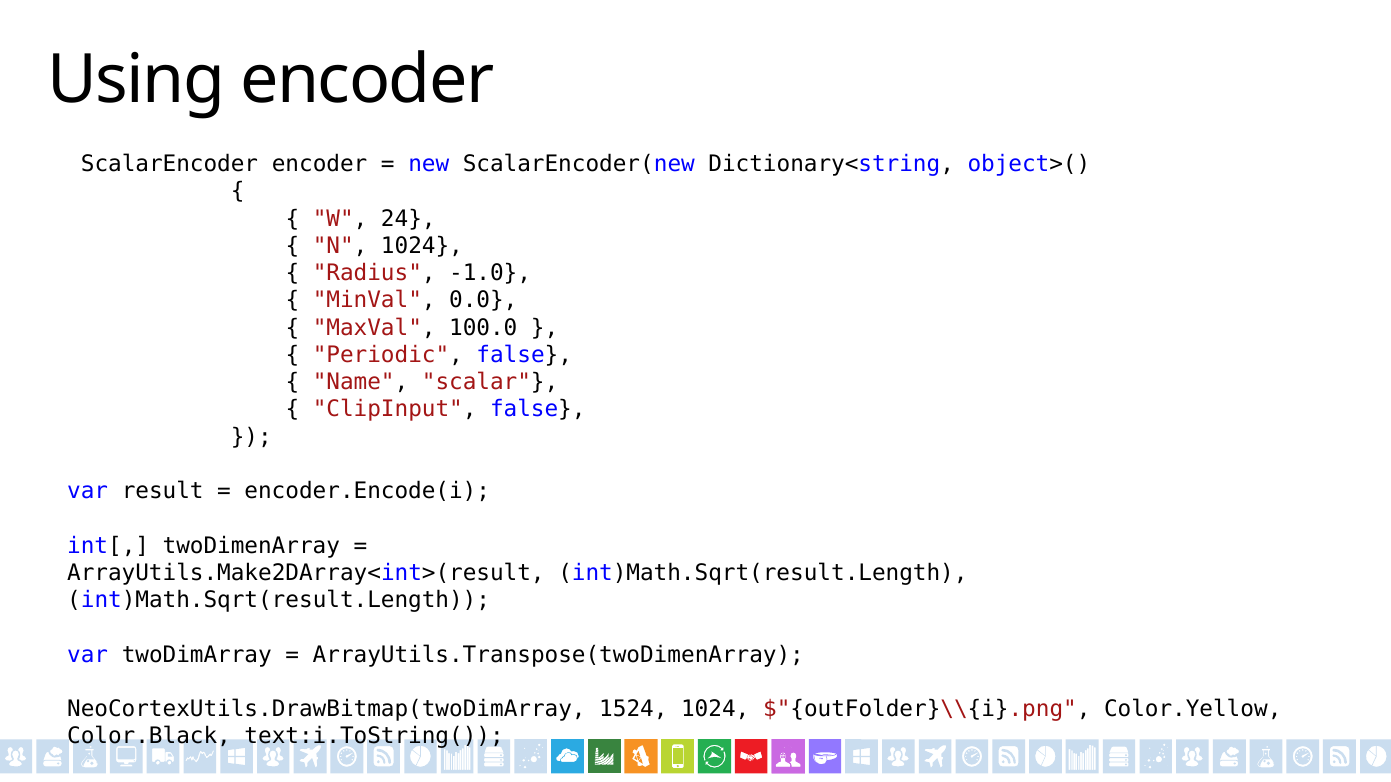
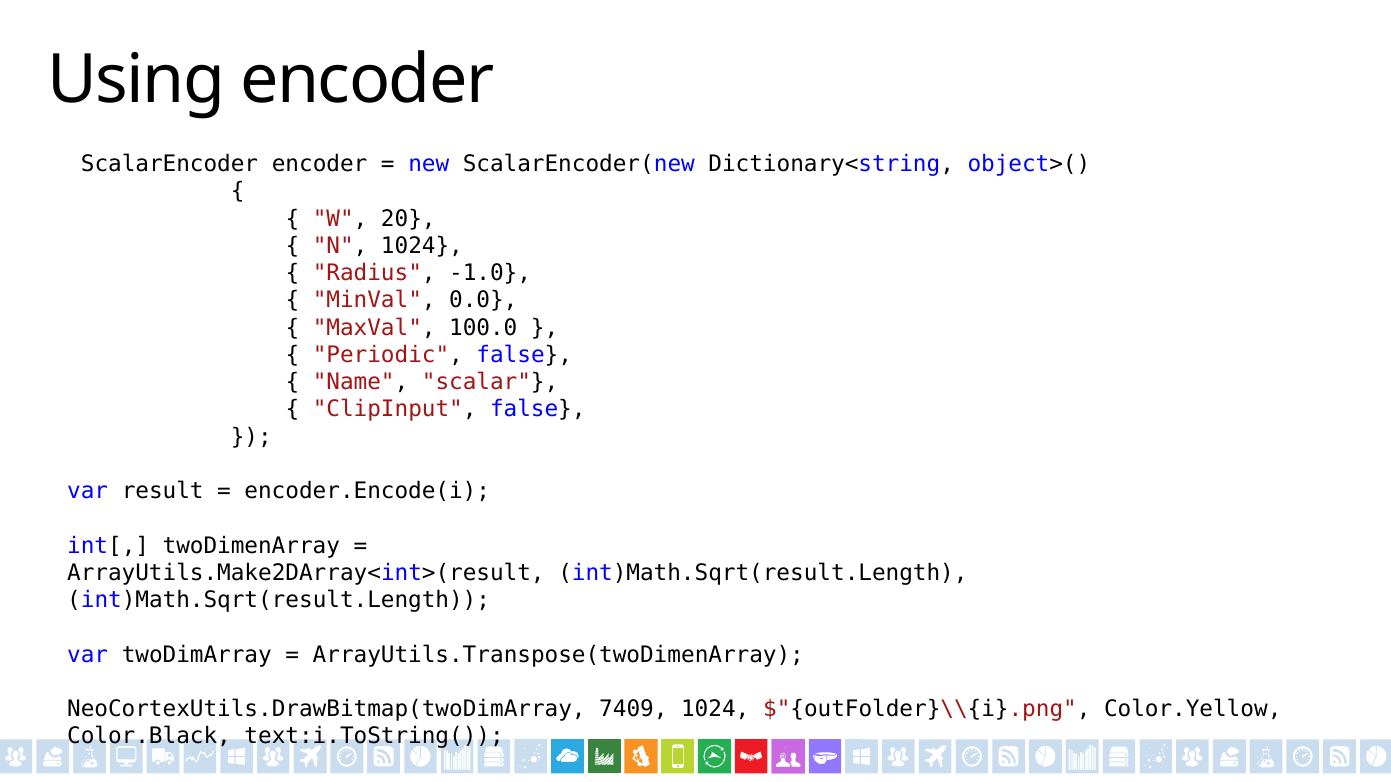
24: 24 -> 20
1524: 1524 -> 7409
